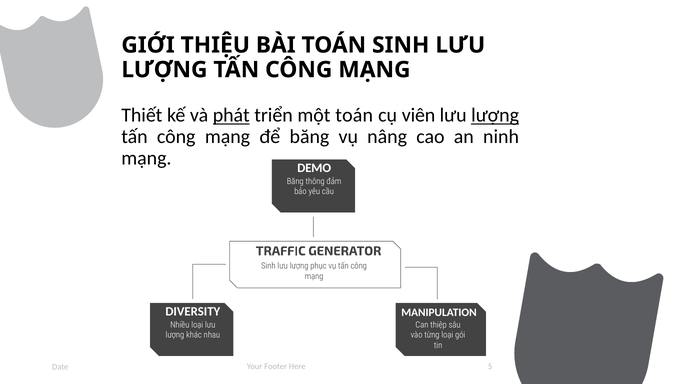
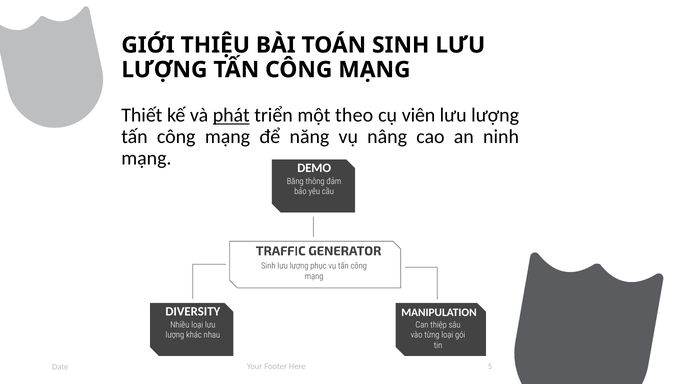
một toán: toán -> theo
lượng at (495, 115) underline: present -> none
để băng: băng -> năng
